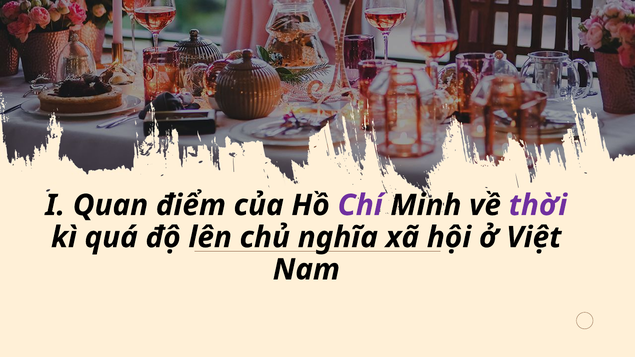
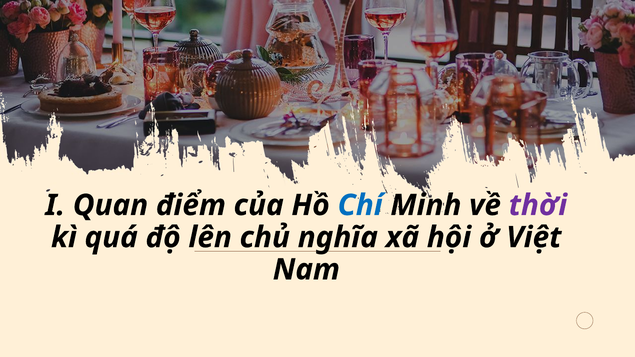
Chí colour: purple -> blue
